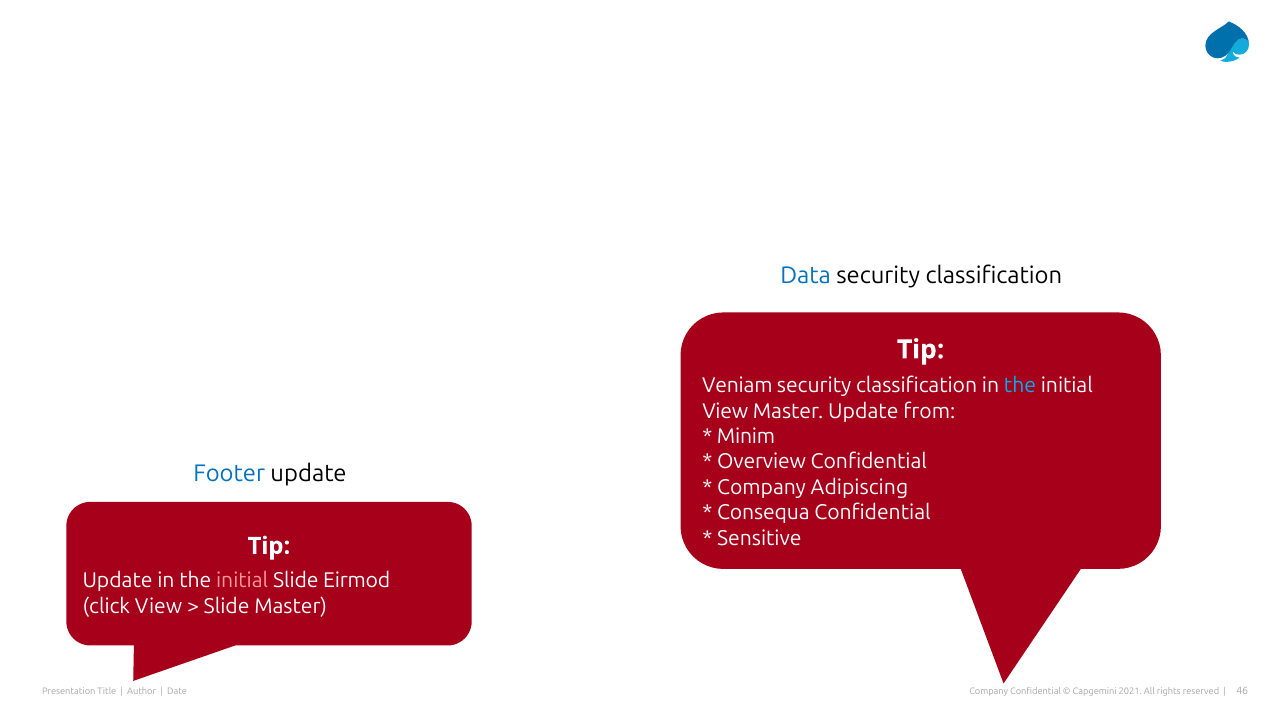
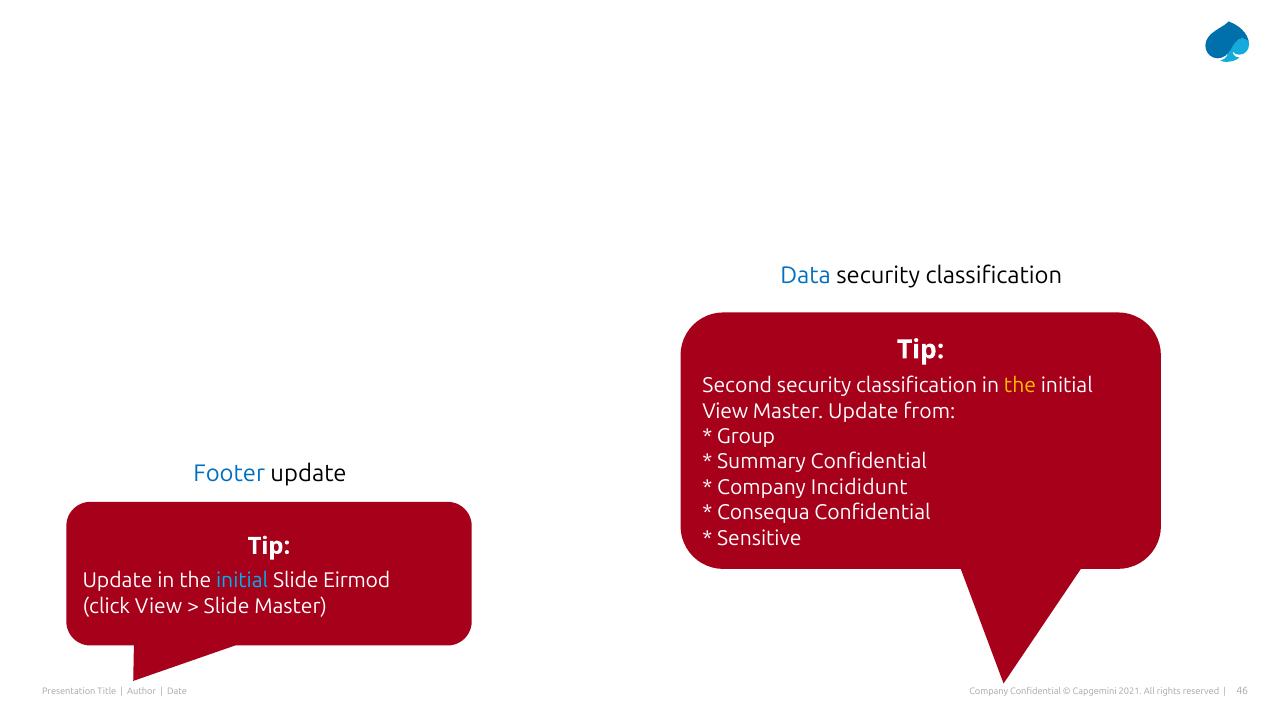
Veniam: Veniam -> Second
the at (1020, 386) colour: light blue -> yellow
Minim: Minim -> Group
Overview: Overview -> Summary
Adipiscing: Adipiscing -> Incididunt
initial at (242, 581) colour: pink -> light blue
